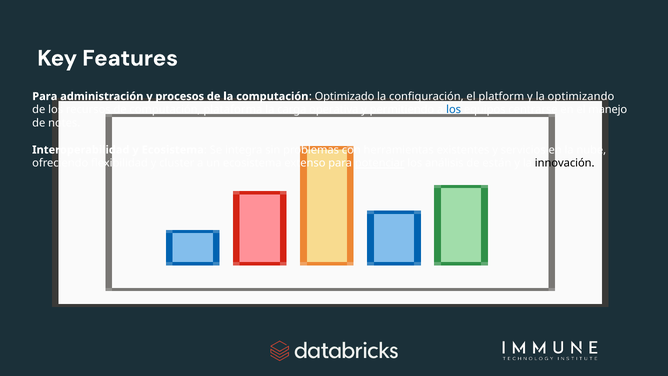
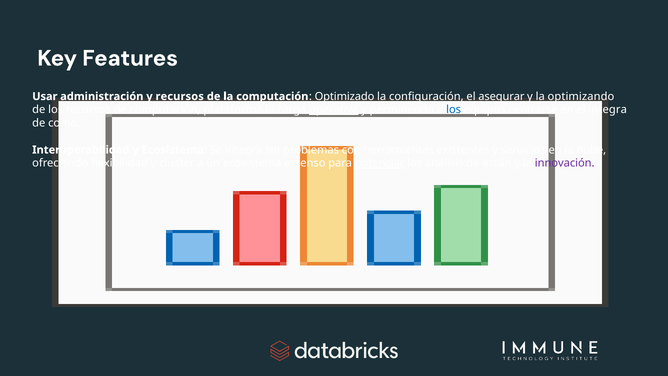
Para at (45, 96): Para -> Usar
y procesos: procesos -> recursos
platform: platform -> asegurar
operativa underline: none -> present
el manejo: manejo -> integra
notes: notes -> como
innovación colour: black -> purple
